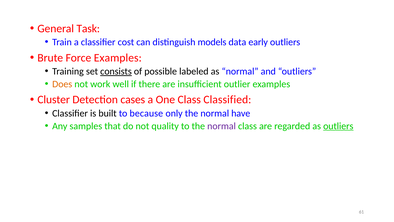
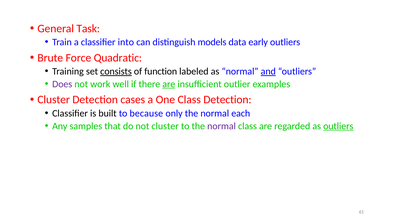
cost: cost -> into
Force Examples: Examples -> Quadratic
possible: possible -> function
and underline: none -> present
Does colour: orange -> purple
are at (169, 84) underline: none -> present
Class Classified: Classified -> Detection
have: have -> each
not quality: quality -> cluster
